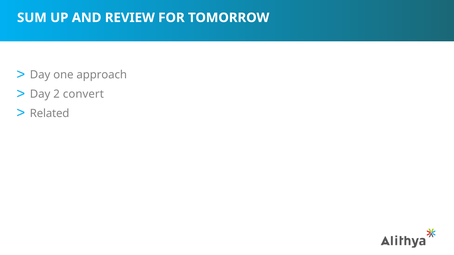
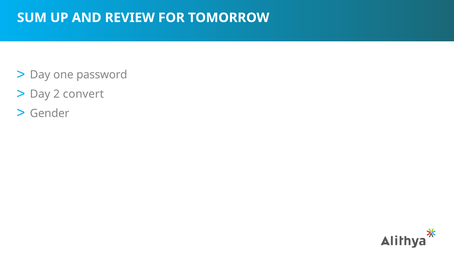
approach: approach -> password
Related: Related -> Gender
